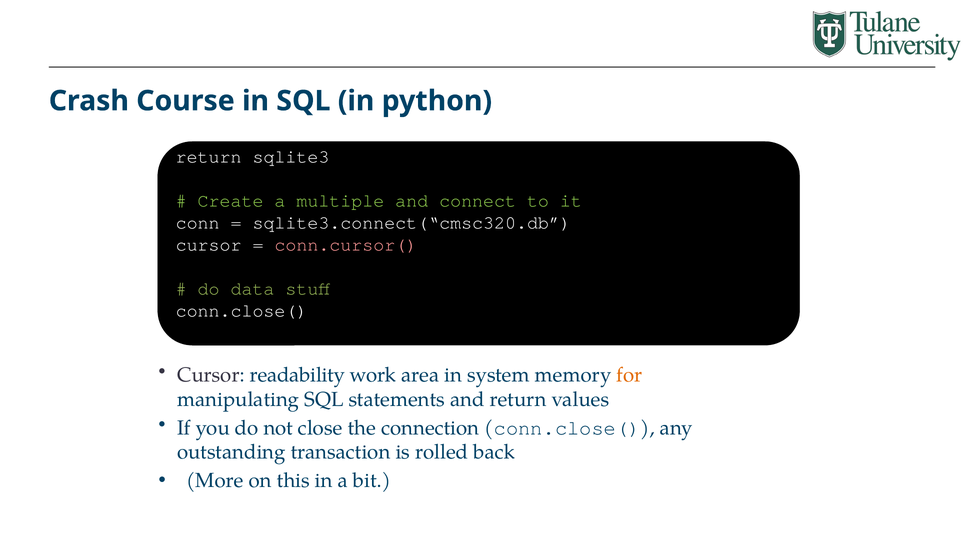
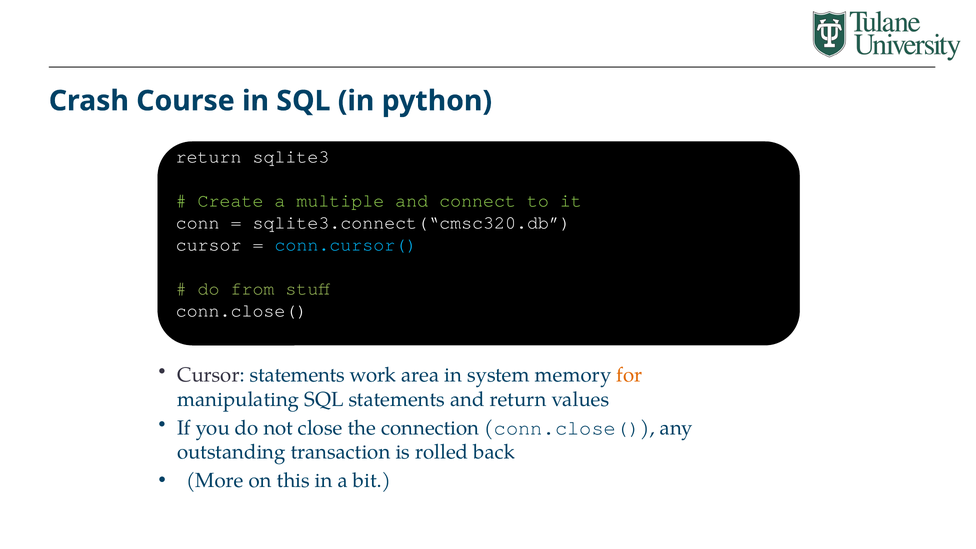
conn.cursor( colour: pink -> light blue
data: data -> from
Cursor readability: readability -> statements
